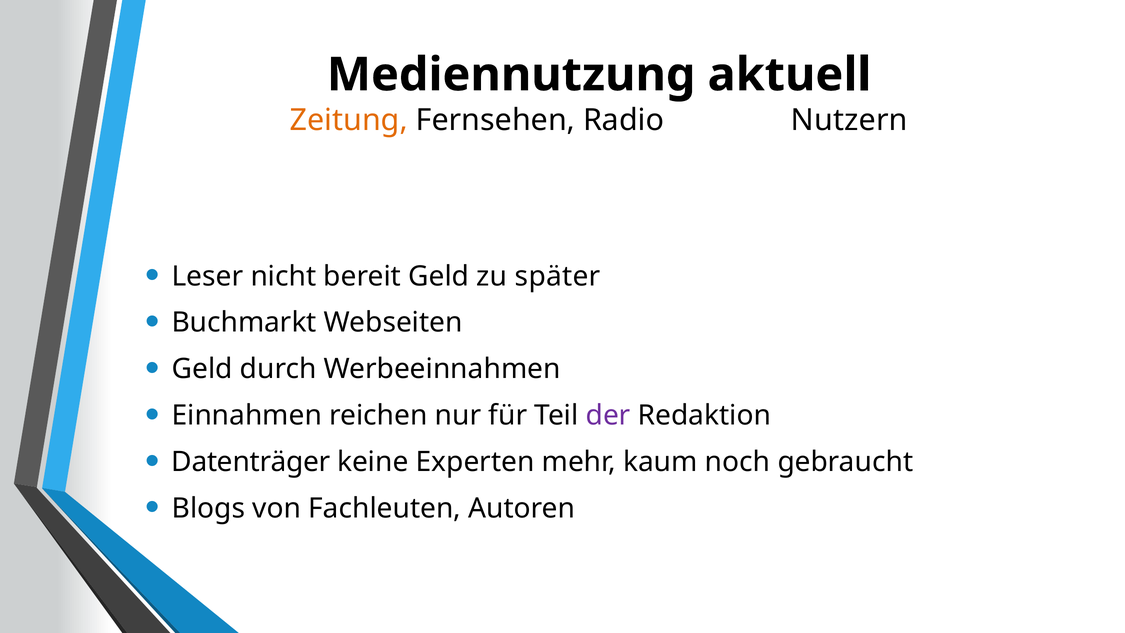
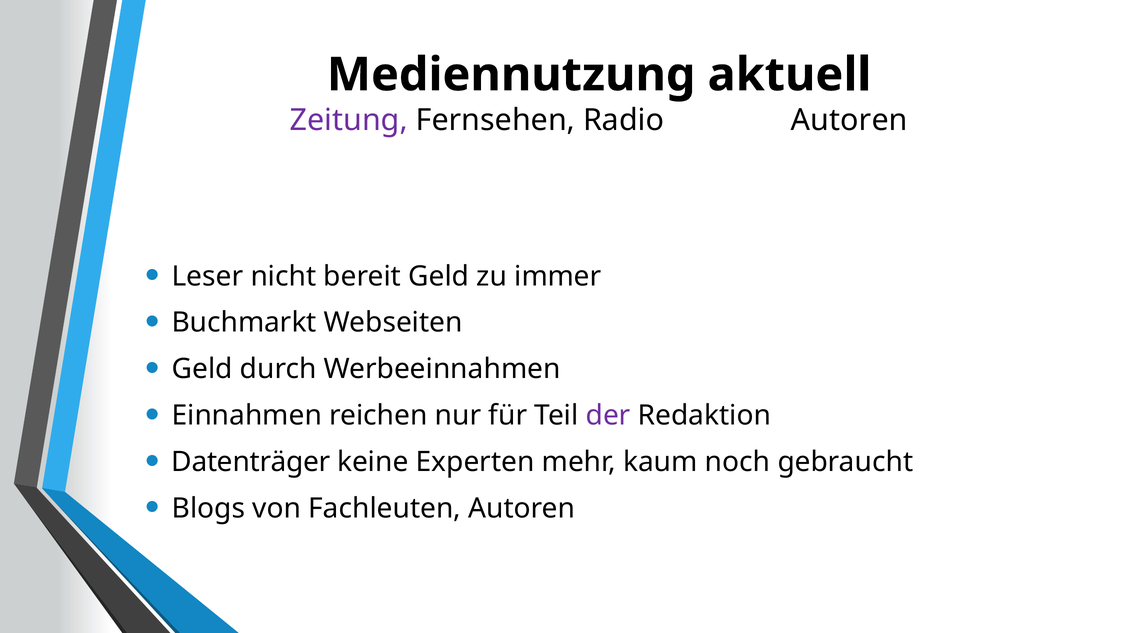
Zeitung colour: orange -> purple
Radio Nutzern: Nutzern -> Autoren
später: später -> immer
